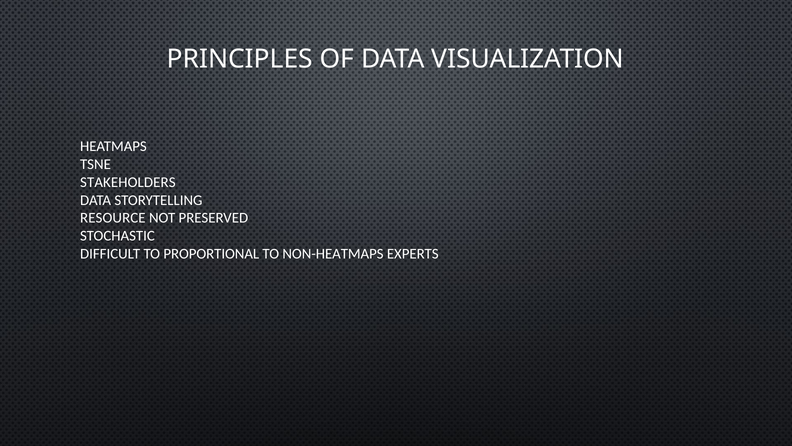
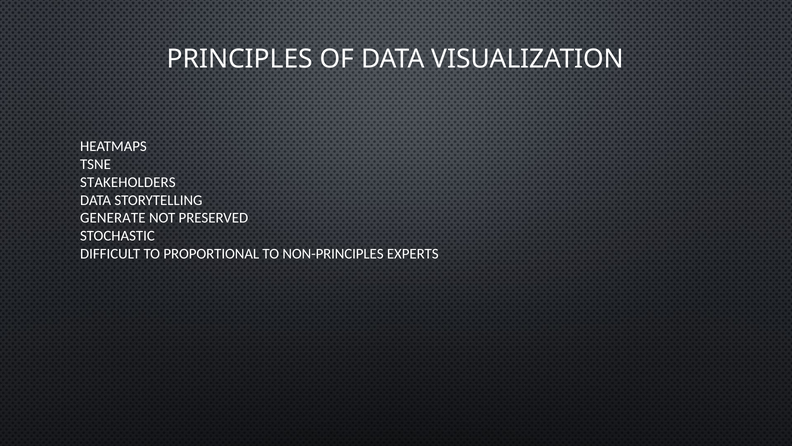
RESOURCE: RESOURCE -> GENERATE
NON-HEATMAPS: NON-HEATMAPS -> NON-PRINCIPLES
